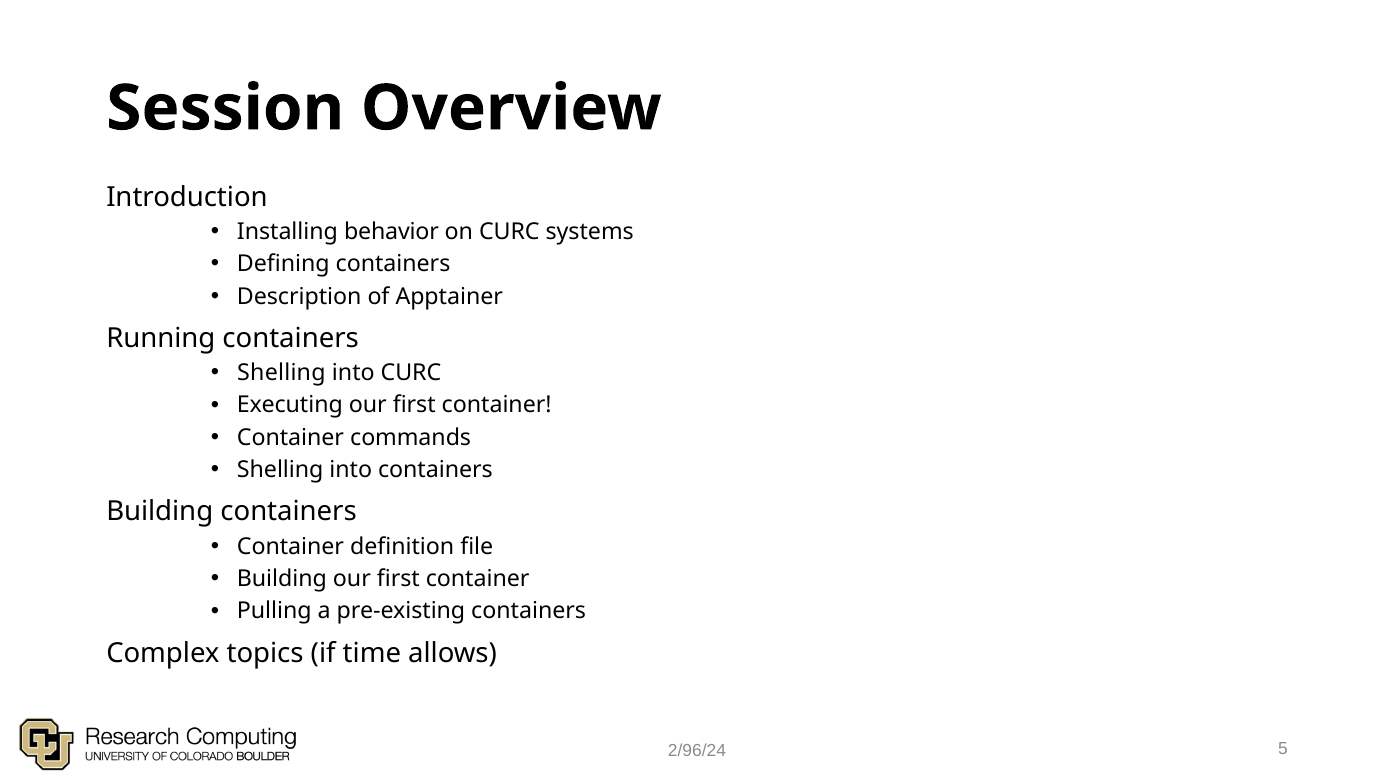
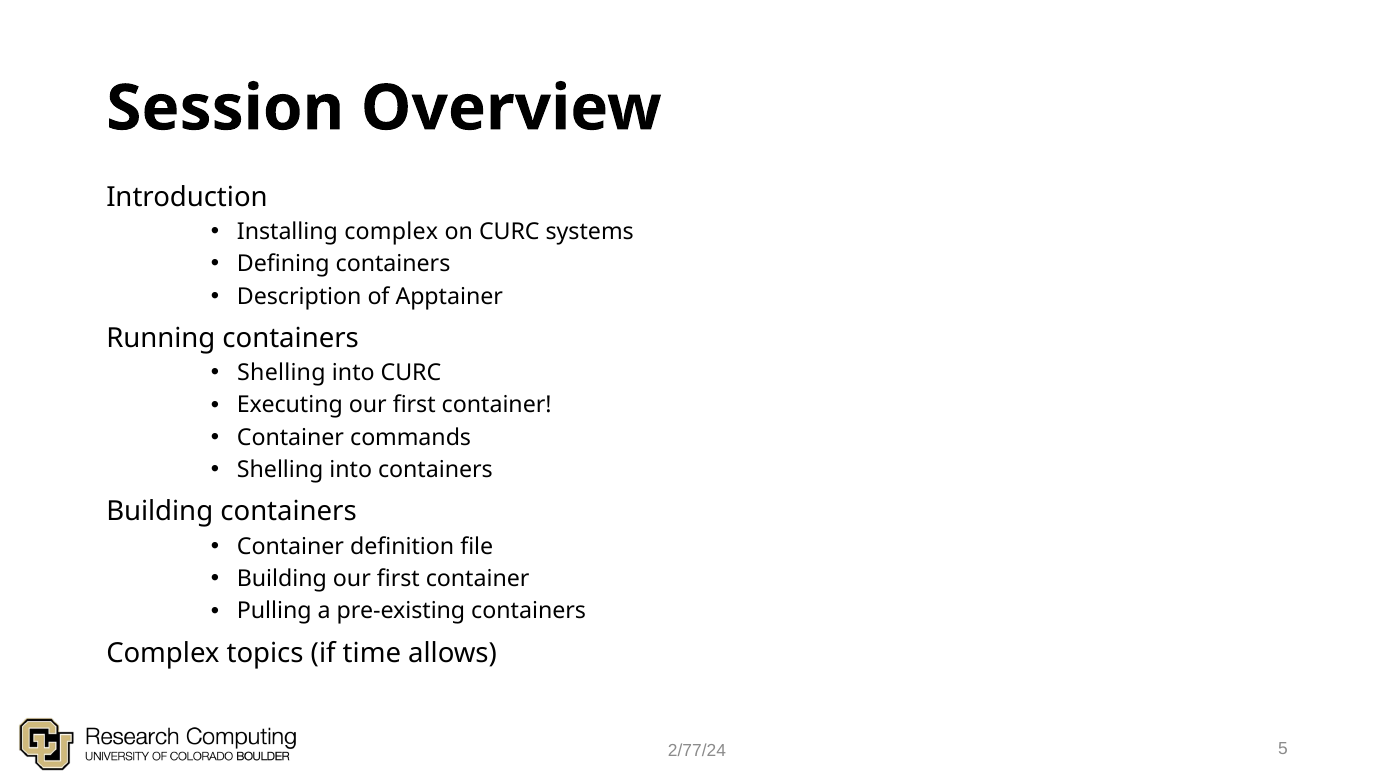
Installing behavior: behavior -> complex
2/96/24: 2/96/24 -> 2/77/24
